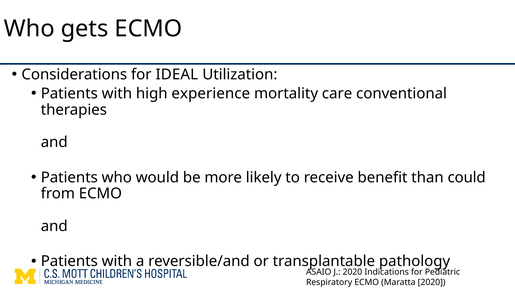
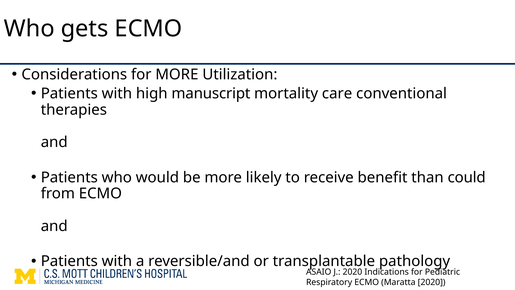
for IDEAL: IDEAL -> MORE
experience: experience -> manuscript
